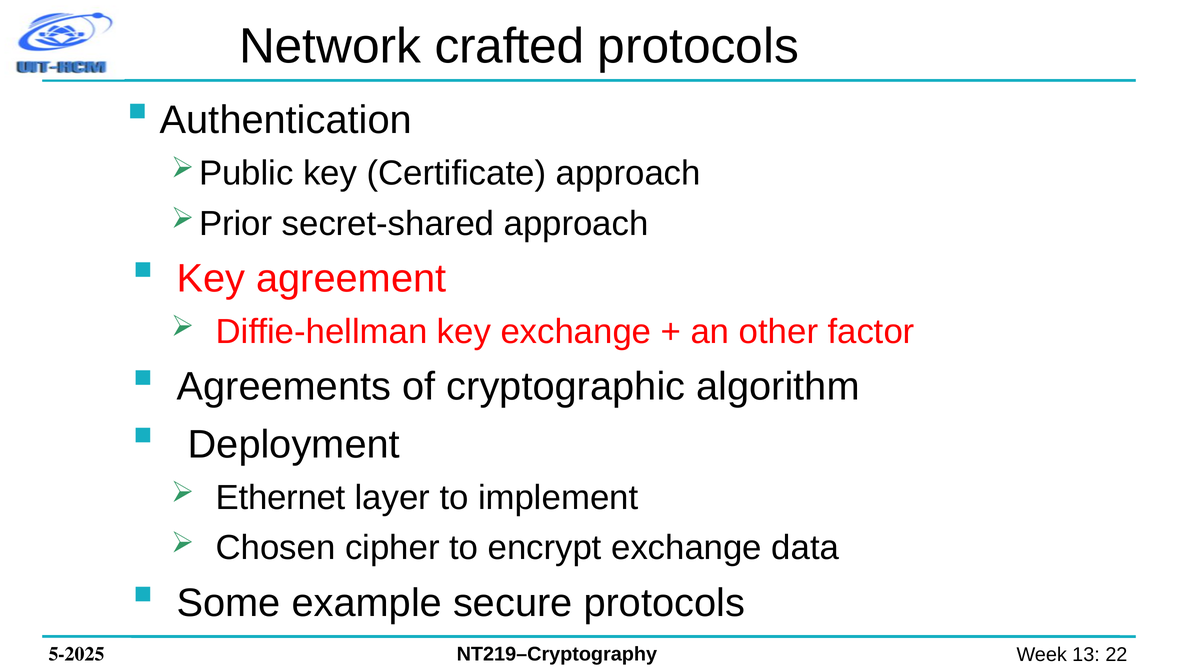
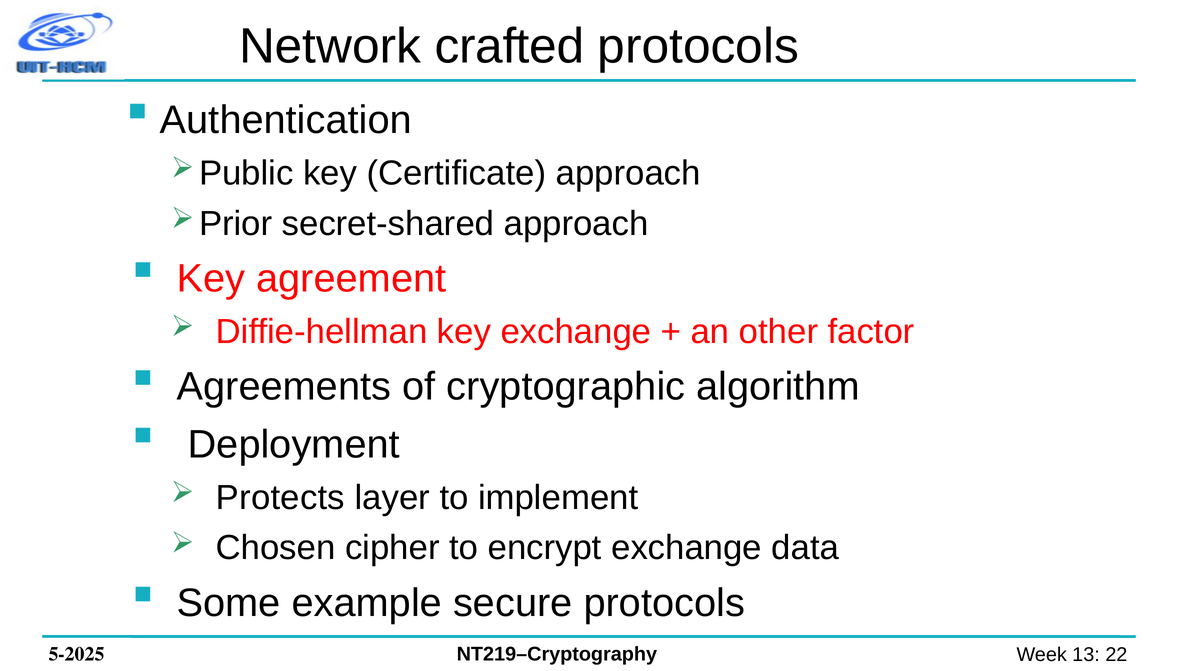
Ethernet: Ethernet -> Protects
